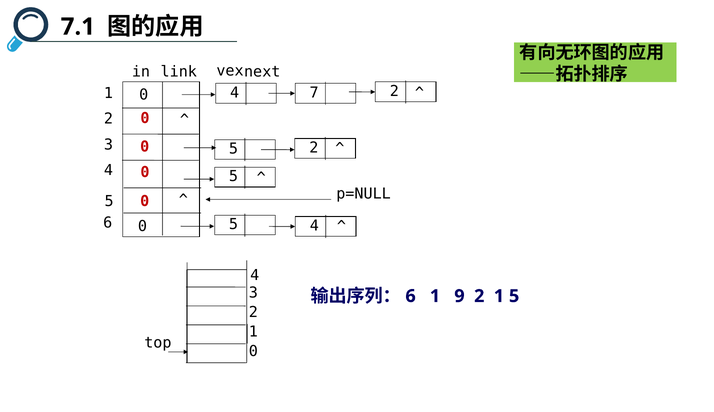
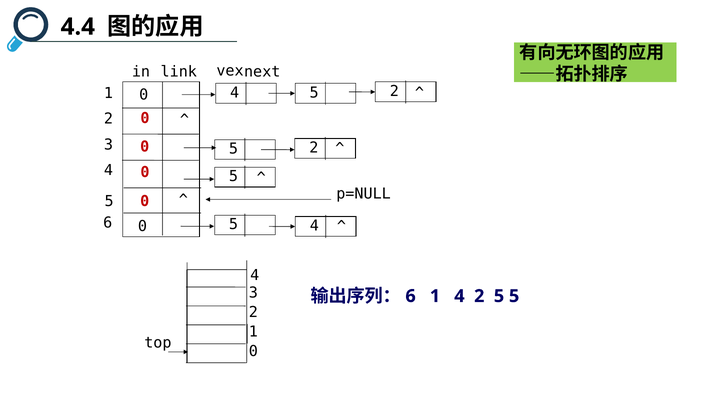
7.1: 7.1 -> 4.4
7 at (314, 93): 7 -> 5
1 9: 9 -> 4
1 at (499, 296): 1 -> 5
